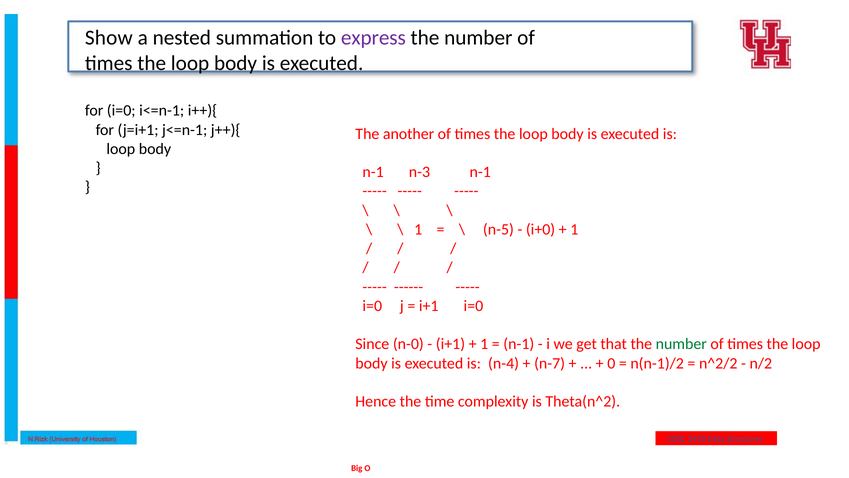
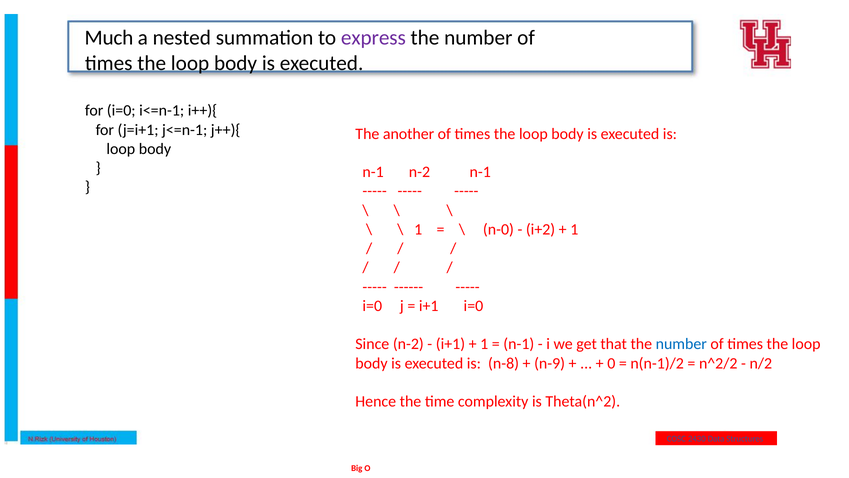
Show: Show -> Much
n-1 n-3: n-3 -> n-2
n-5: n-5 -> n-0
i+0: i+0 -> i+2
Since n-0: n-0 -> n-2
number at (681, 344) colour: green -> blue
n-4: n-4 -> n-8
n-7: n-7 -> n-9
